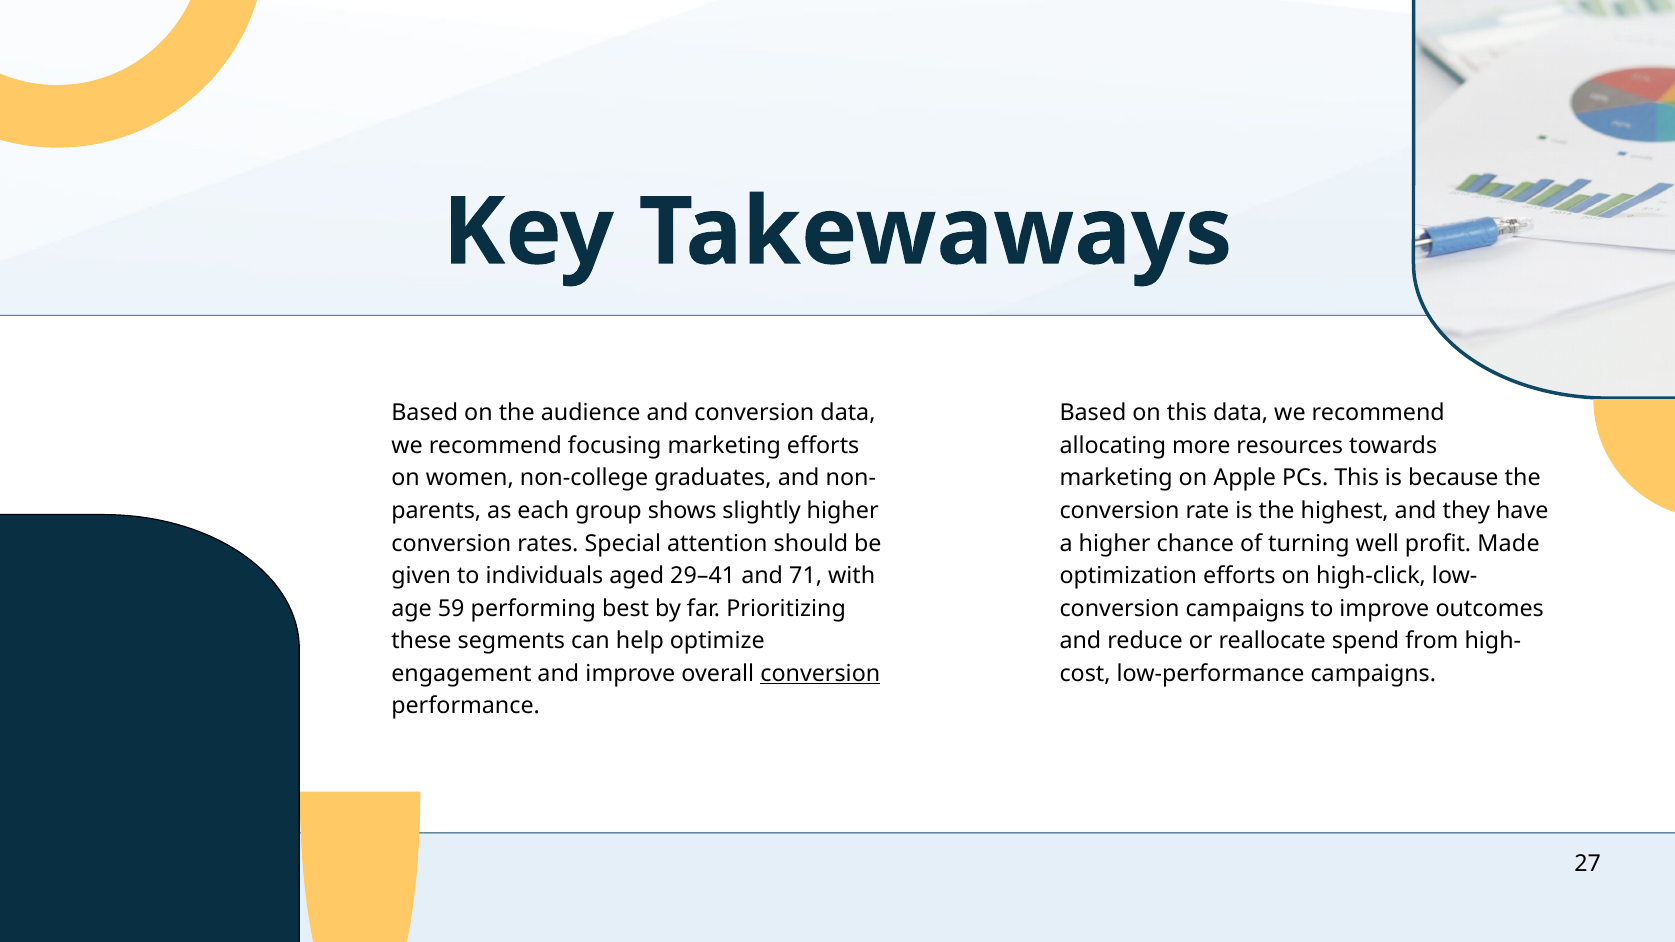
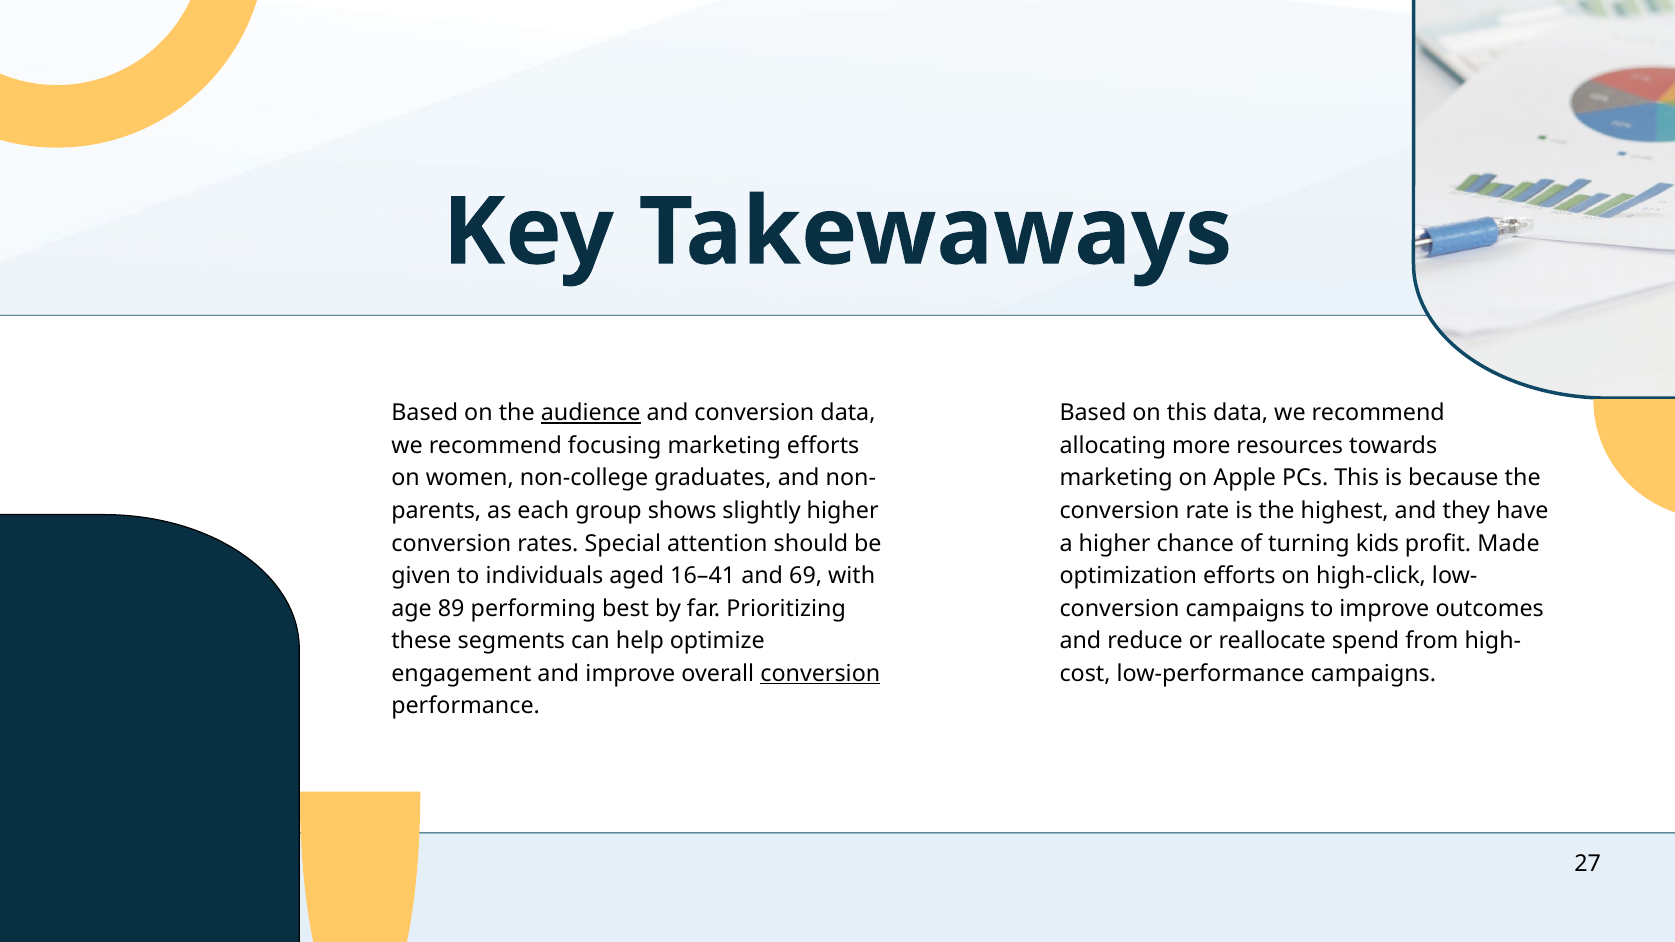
audience underline: none -> present
well: well -> kids
29–41: 29–41 -> 16–41
71: 71 -> 69
59: 59 -> 89
